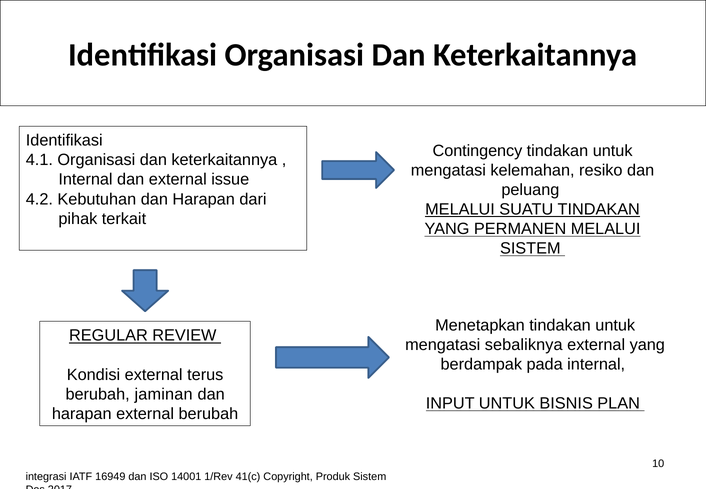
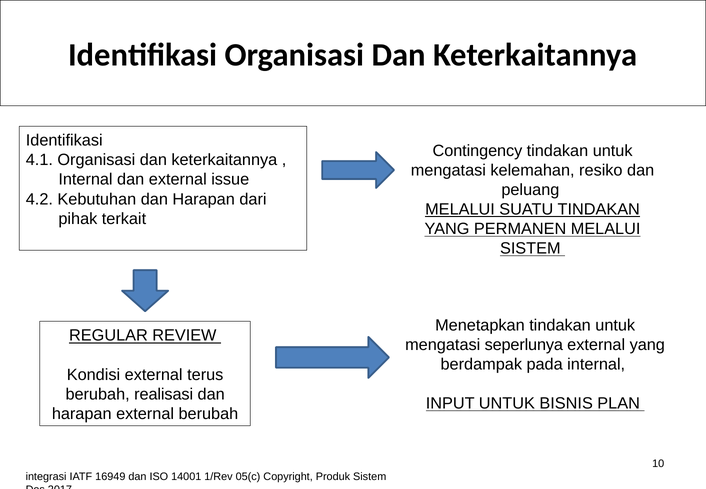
sebaliknya: sebaliknya -> seperlunya
jaminan: jaminan -> realisasi
41(c: 41(c -> 05(c
